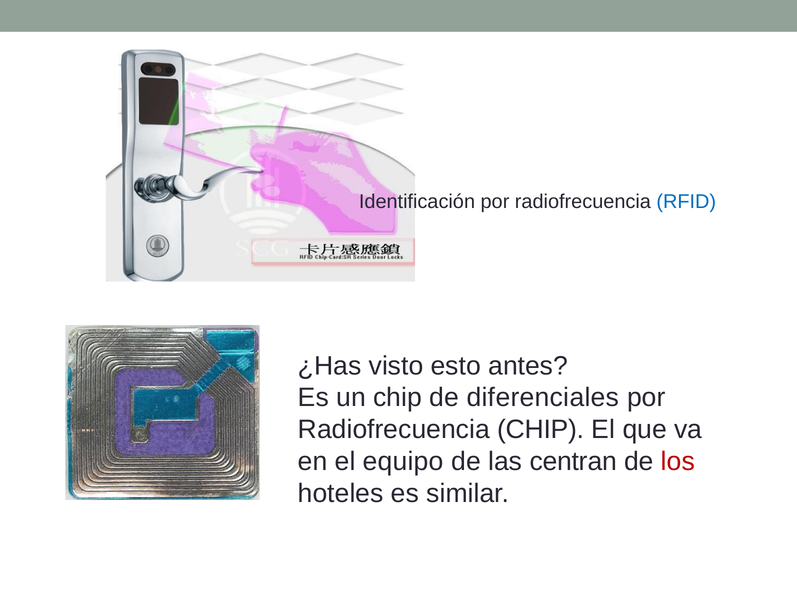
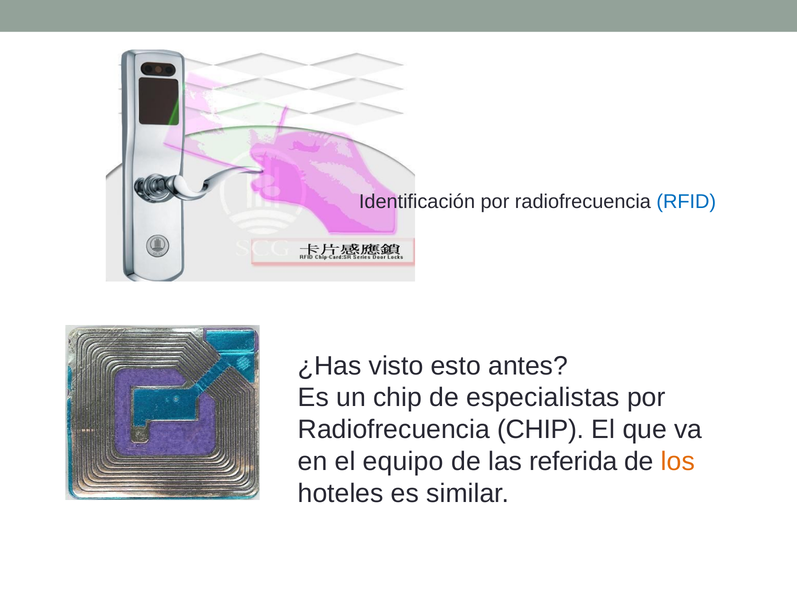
diferenciales: diferenciales -> especialistas
centran: centran -> referida
los colour: red -> orange
